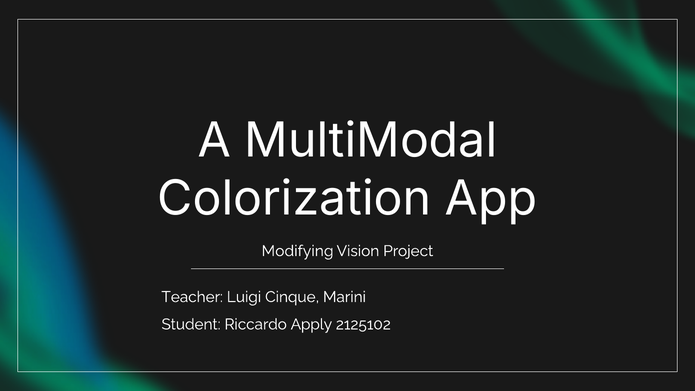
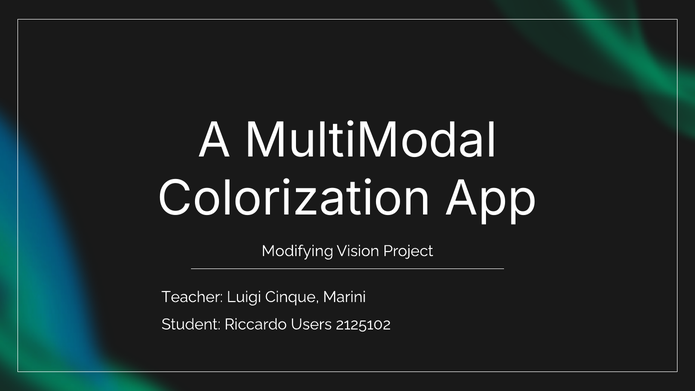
Apply: Apply -> Users
